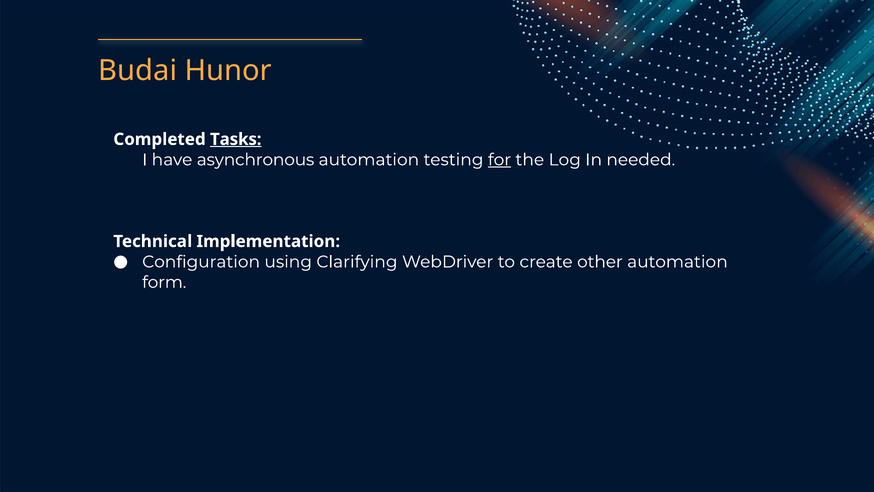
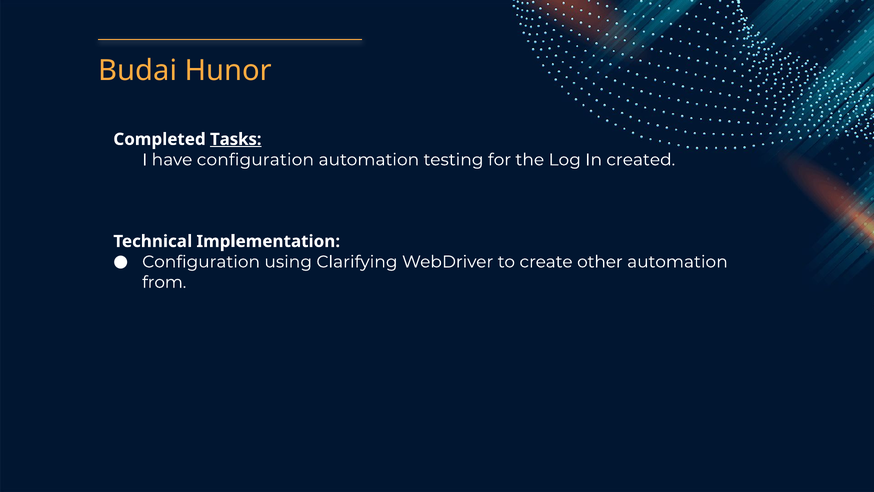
have asynchronous: asynchronous -> configuration
for underline: present -> none
needed: needed -> created
form: form -> from
